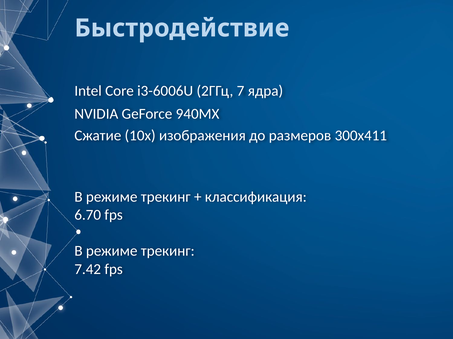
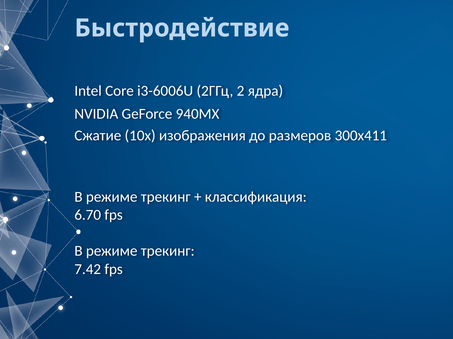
7: 7 -> 2
